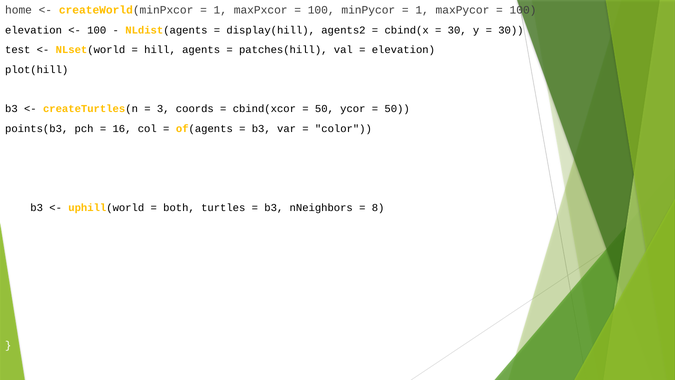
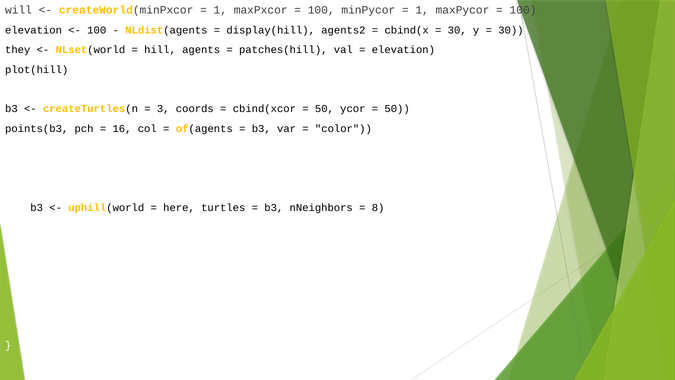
home: home -> will
test: test -> they
both: both -> here
